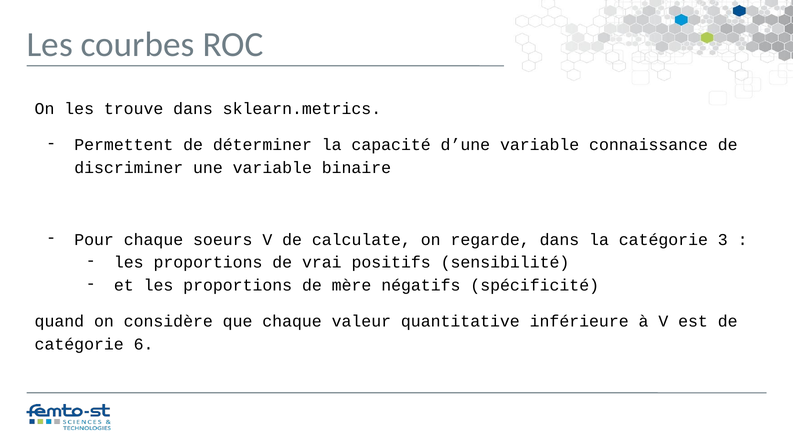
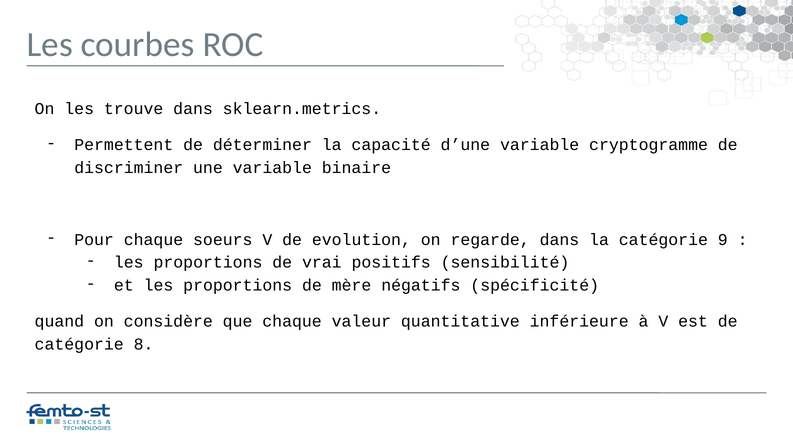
connaissance: connaissance -> cryptogramme
calculate: calculate -> evolution
3: 3 -> 9
6: 6 -> 8
